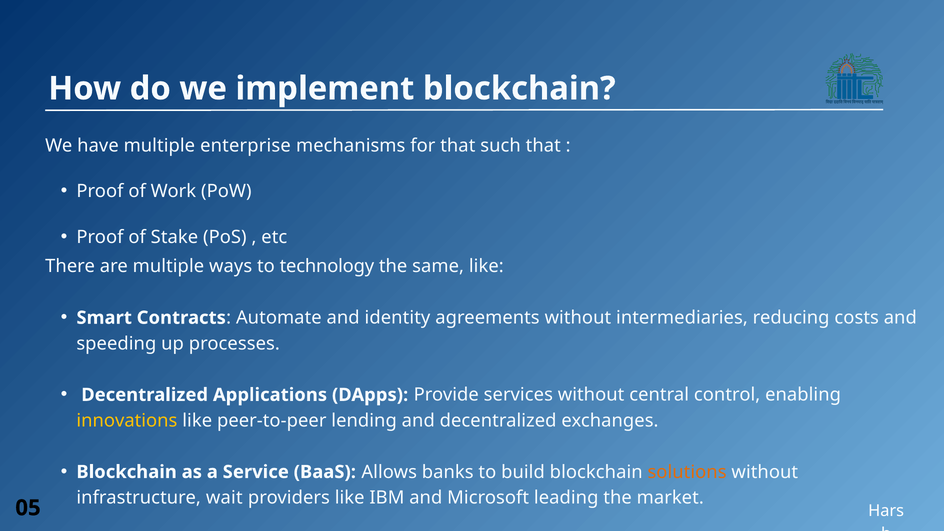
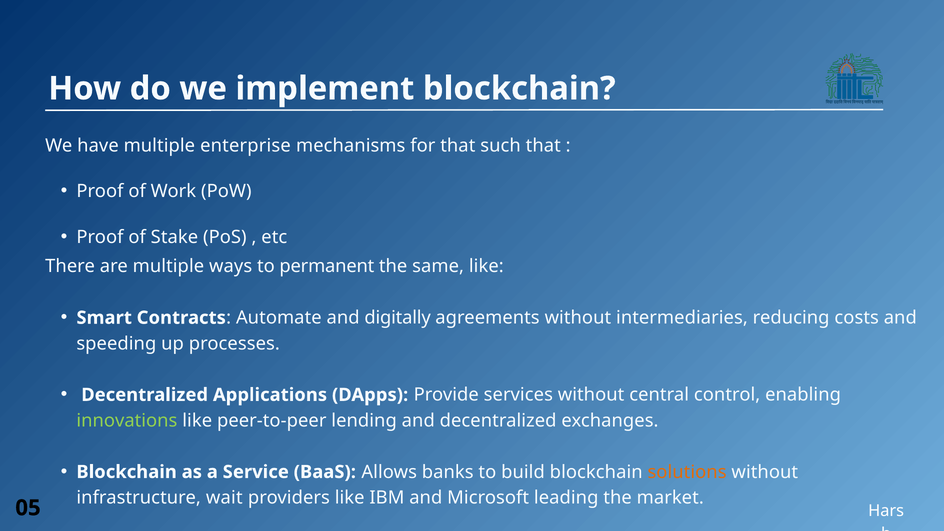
technology: technology -> permanent
identity: identity -> digitally
innovations colour: yellow -> light green
